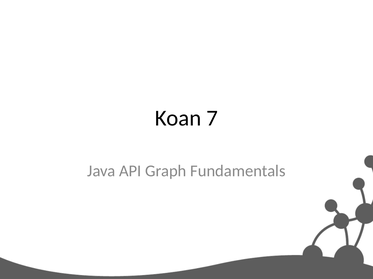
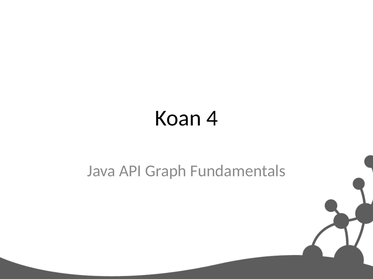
7: 7 -> 4
